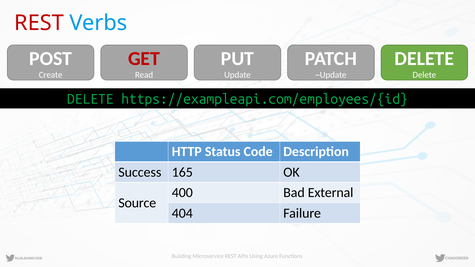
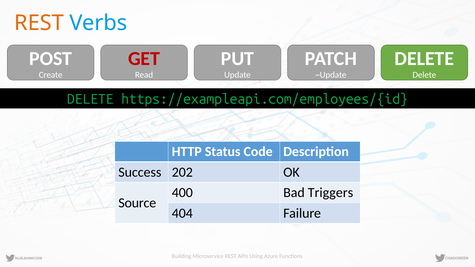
REST at (39, 23) colour: red -> orange
165: 165 -> 202
External: External -> Triggers
